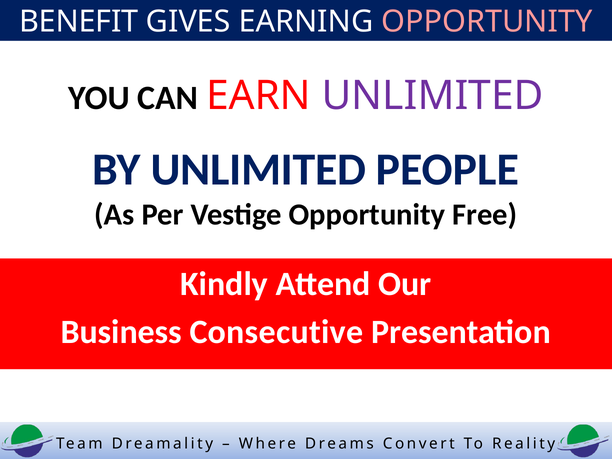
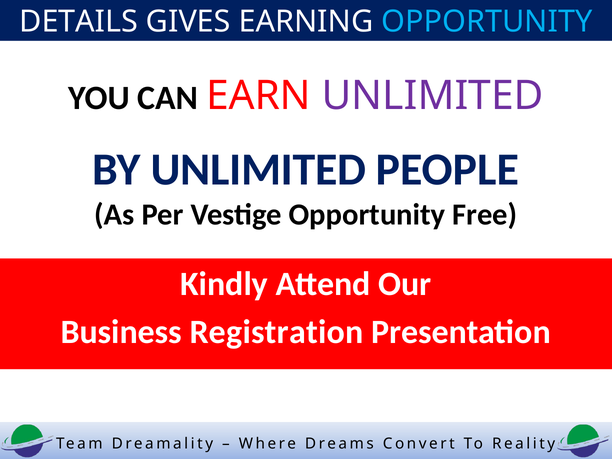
BENEFIT: BENEFIT -> DETAILS
OPPORTUNITY at (487, 22) colour: pink -> light blue
Consecutive: Consecutive -> Registration
